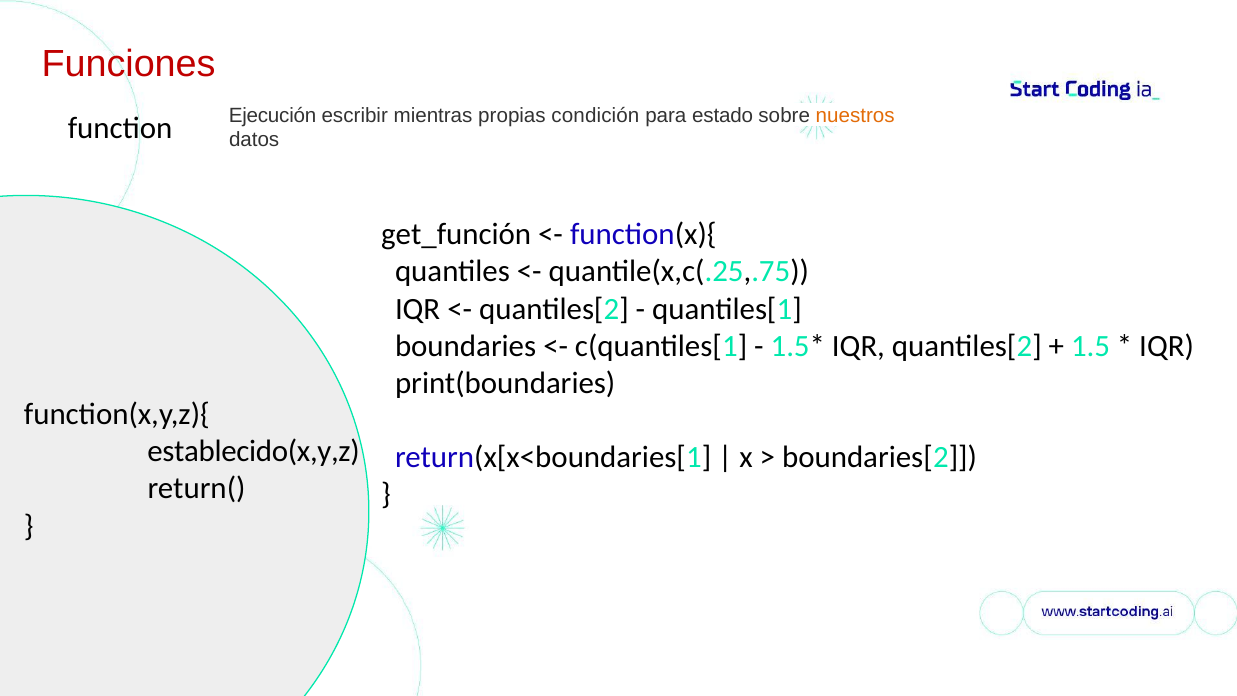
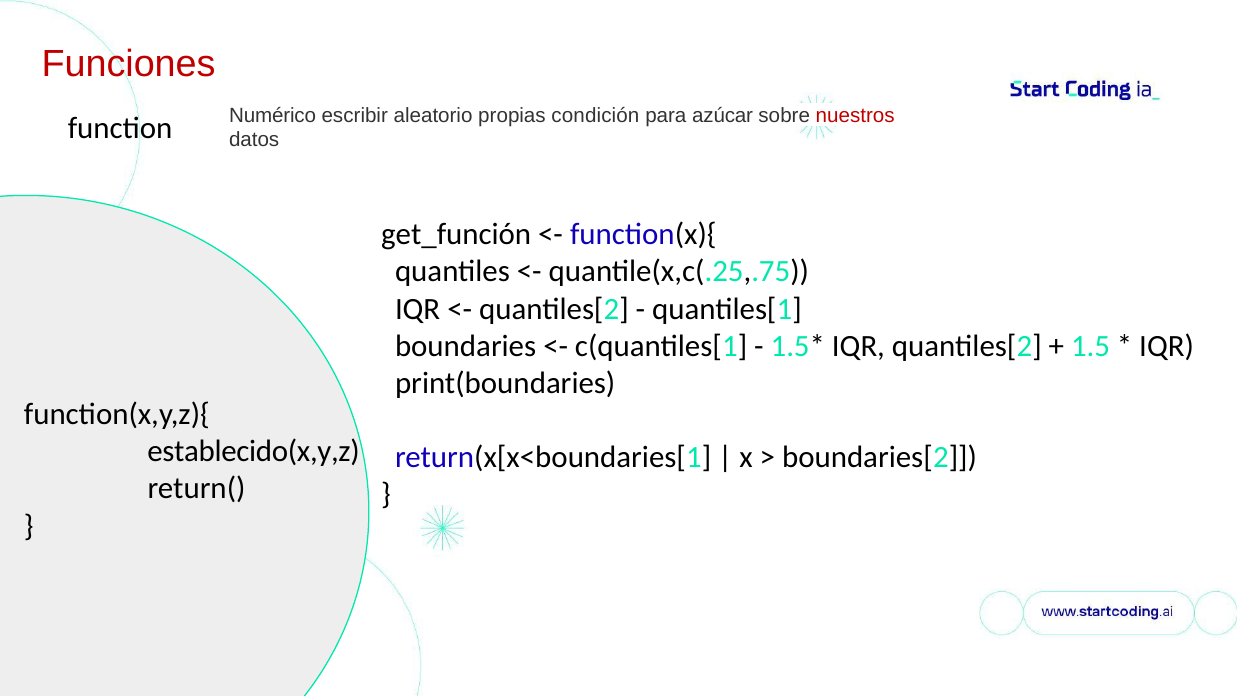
Ejecución: Ejecución -> Numérico
mientras: mientras -> aleatorio
estado: estado -> azúcar
nuestros colour: orange -> red
